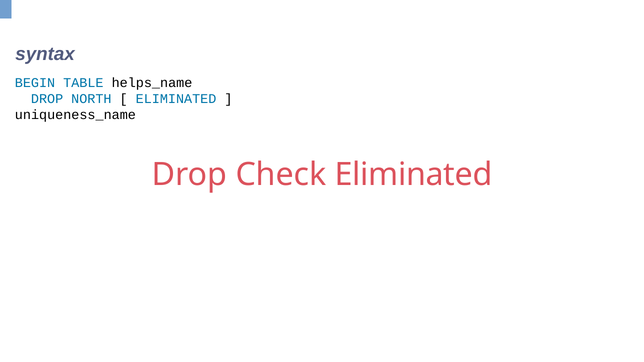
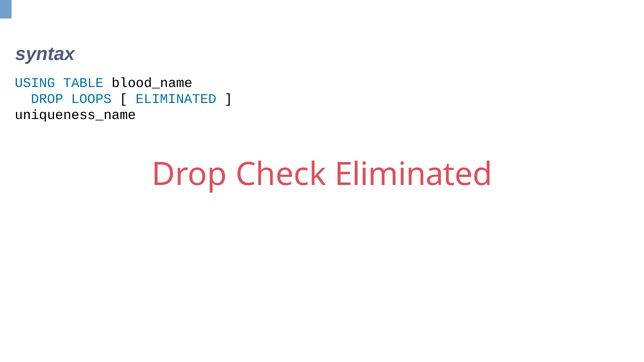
BEGIN: BEGIN -> USING
helps_name: helps_name -> blood_name
NORTH: NORTH -> LOOPS
